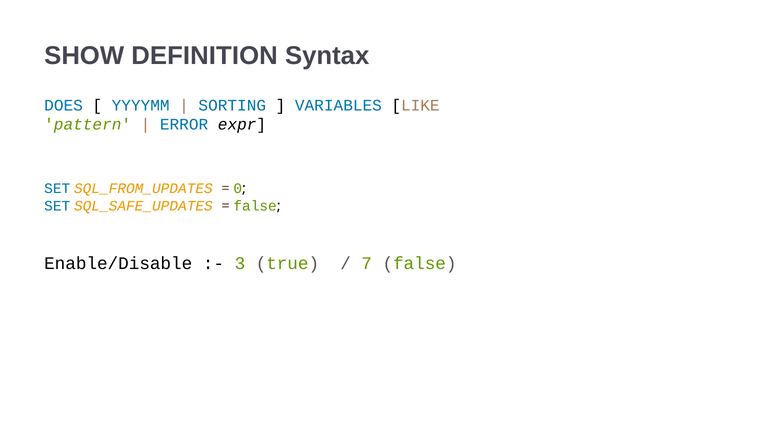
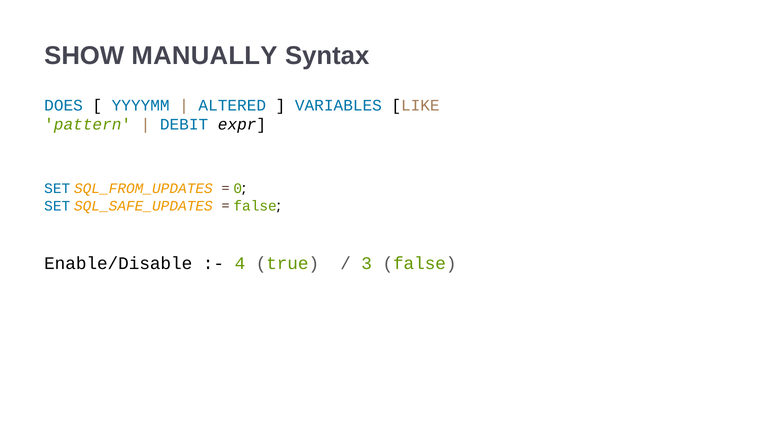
DEFINITION: DEFINITION -> MANUALLY
SORTING: SORTING -> ALTERED
ERROR: ERROR -> DEBIT
3: 3 -> 4
7: 7 -> 3
